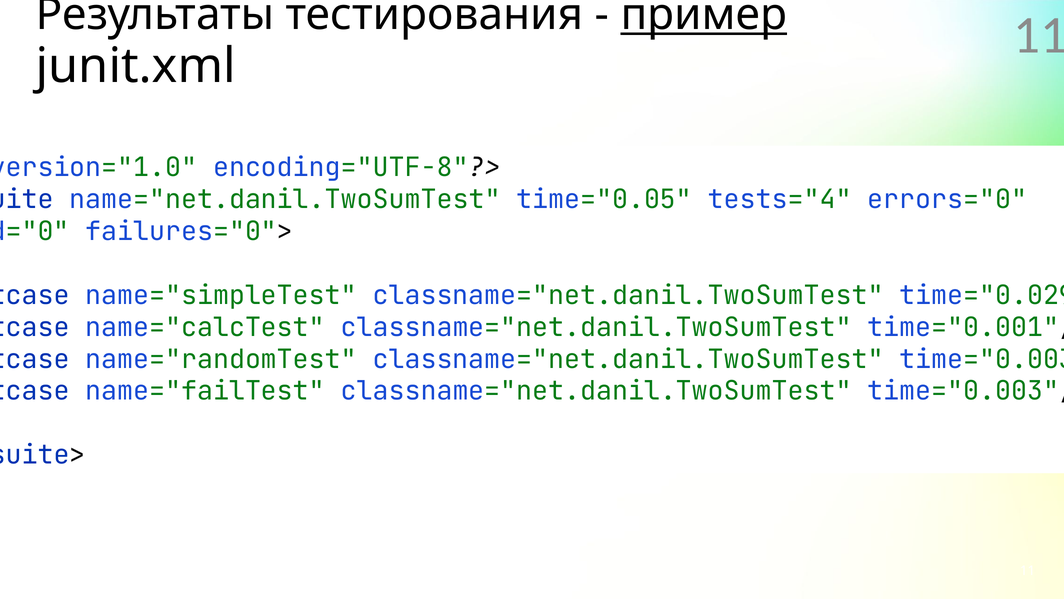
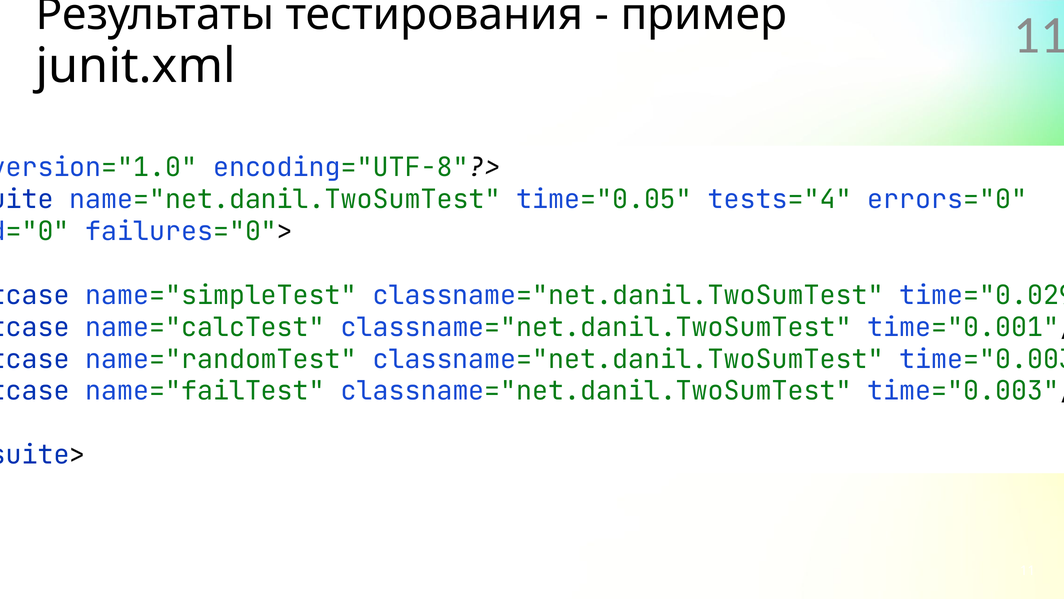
пример underline: present -> none
